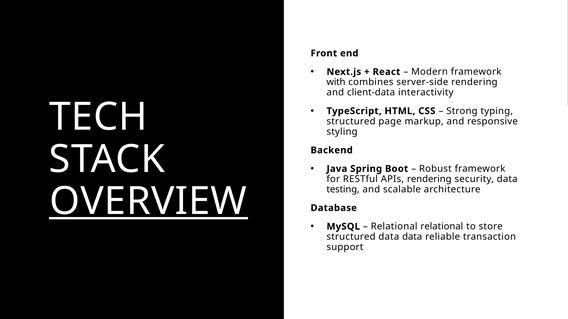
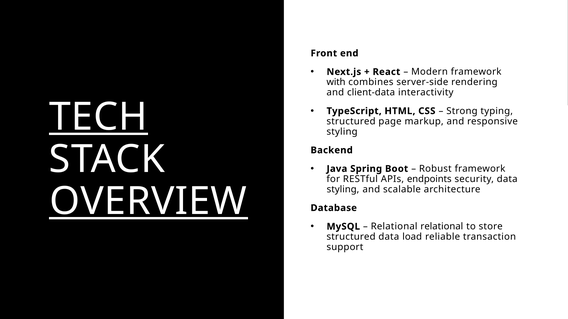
TECH underline: none -> present
APIs rendering: rendering -> endpoints
testing at (343, 190): testing -> styling
data data: data -> load
